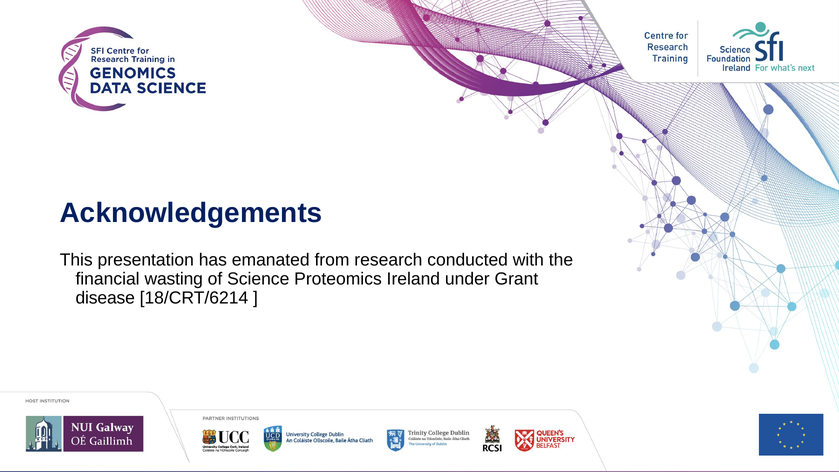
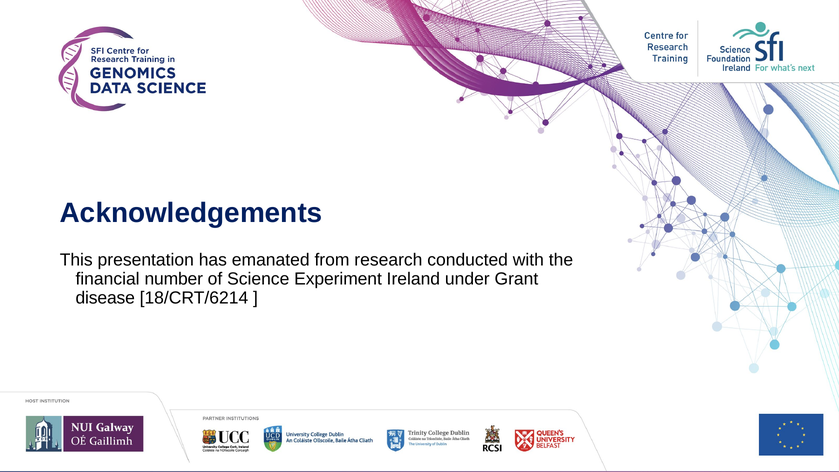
wasting: wasting -> number
Proteomics: Proteomics -> Experiment
